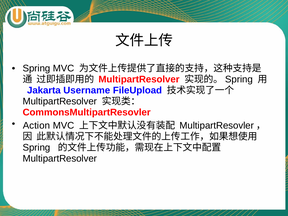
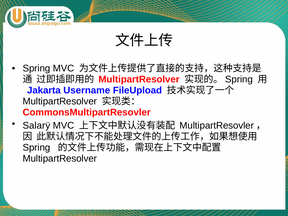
Action: Action -> Salarÿ
